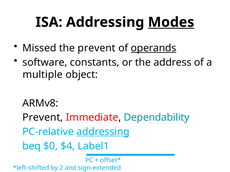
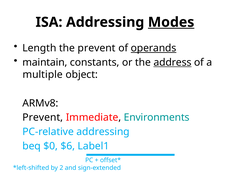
Missed: Missed -> Length
software: software -> maintain
address underline: none -> present
Dependability: Dependability -> Environments
addressing at (103, 132) underline: present -> none
$4: $4 -> $6
